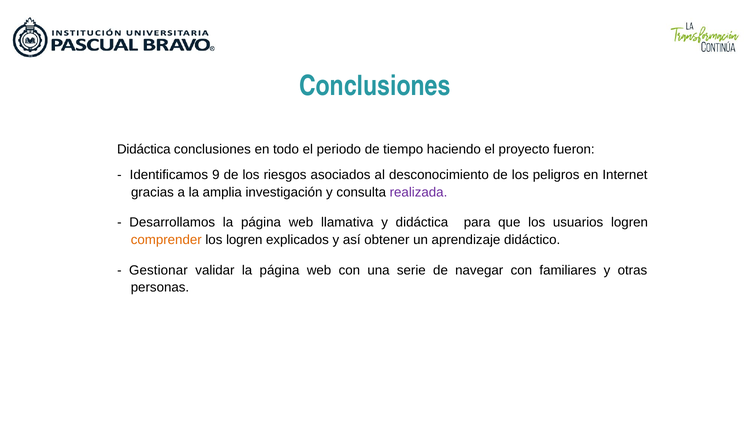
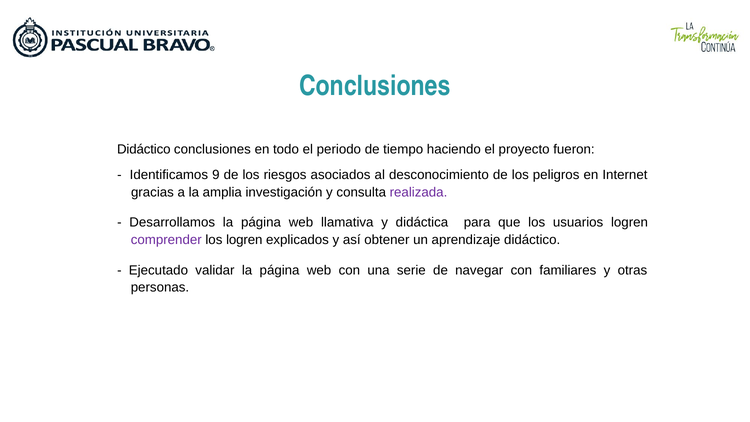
Didáctica at (144, 150): Didáctica -> Didáctico
comprender colour: orange -> purple
Gestionar: Gestionar -> Ejecutado
